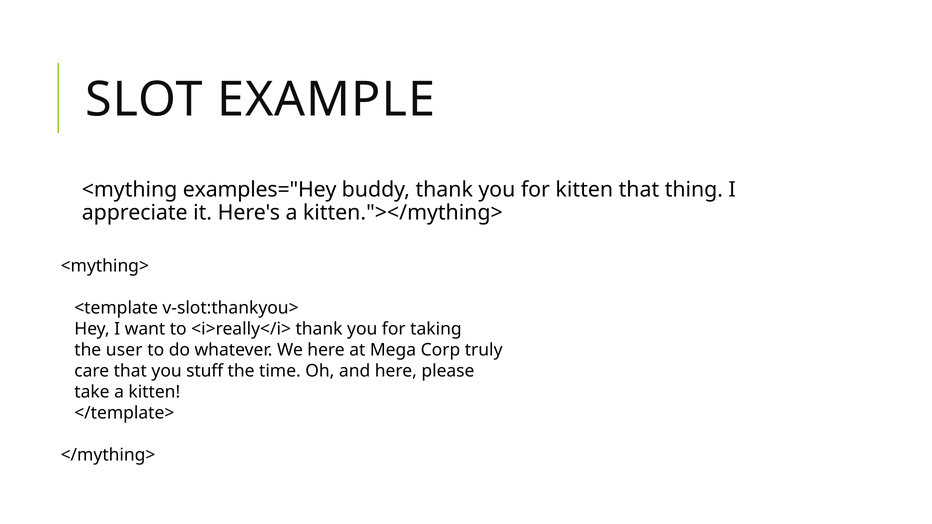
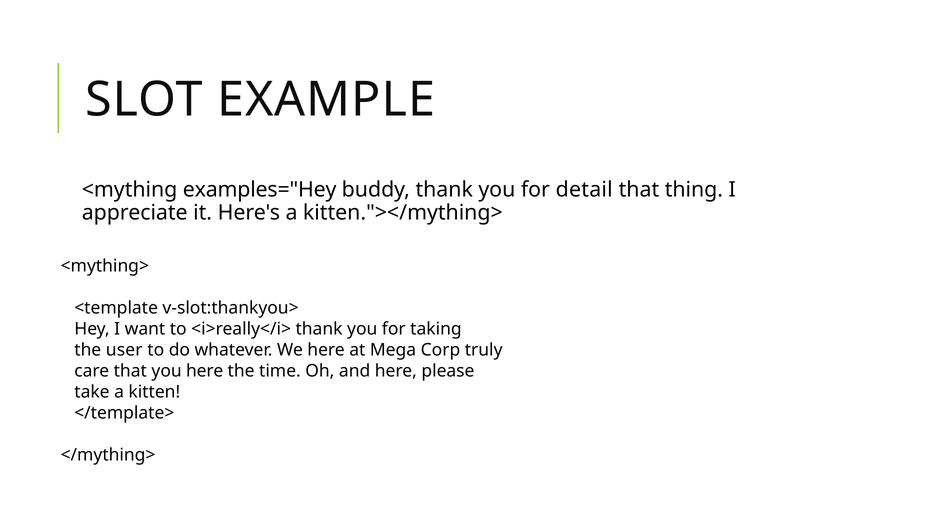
for kitten: kitten -> detail
you stuff: stuff -> here
